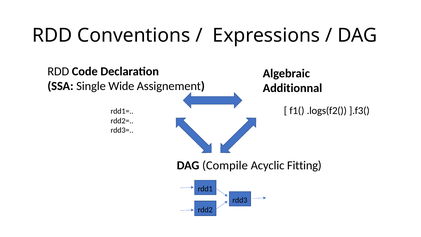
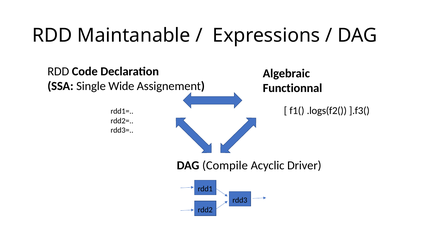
Conventions: Conventions -> Maintanable
Additionnal: Additionnal -> Functionnal
Fitting: Fitting -> Driver
